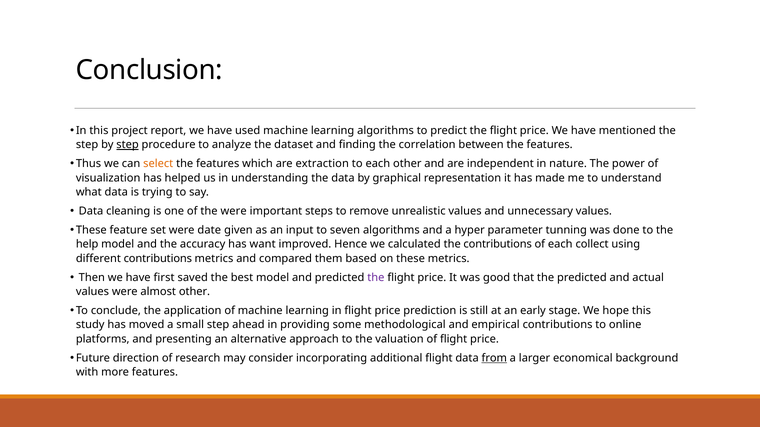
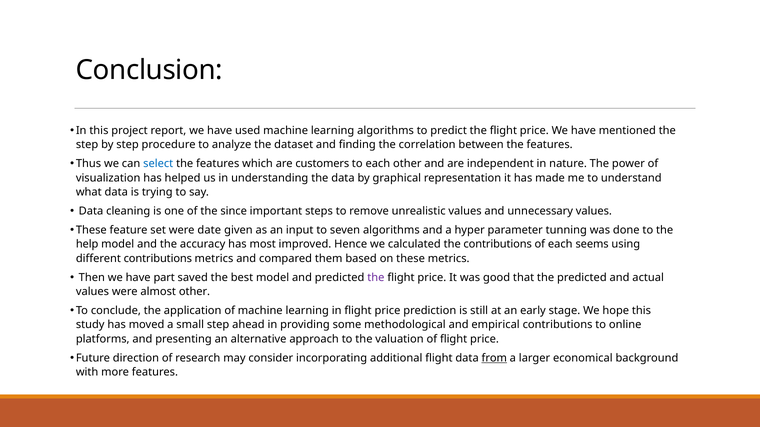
step at (128, 145) underline: present -> none
select colour: orange -> blue
extraction: extraction -> customers
the were: were -> since
want: want -> most
collect: collect -> seems
first: first -> part
